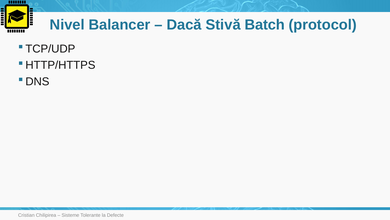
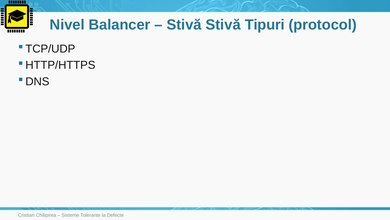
Dacă at (184, 25): Dacă -> Stivă
Batch: Batch -> Tipuri
